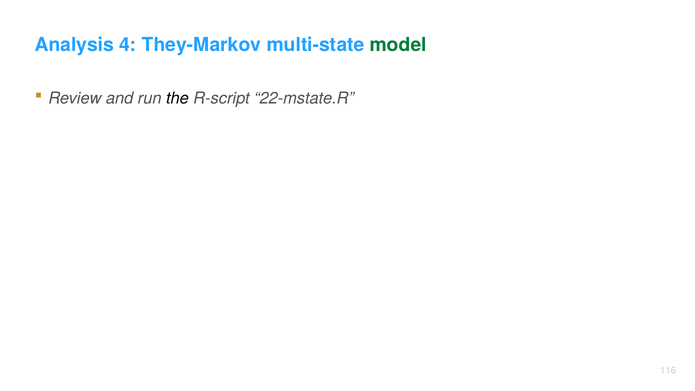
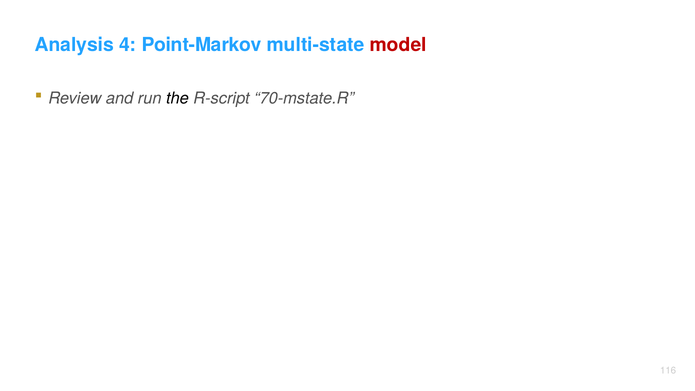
They-Markov: They-Markov -> Point-Markov
model colour: green -> red
22-mstate.R: 22-mstate.R -> 70-mstate.R
